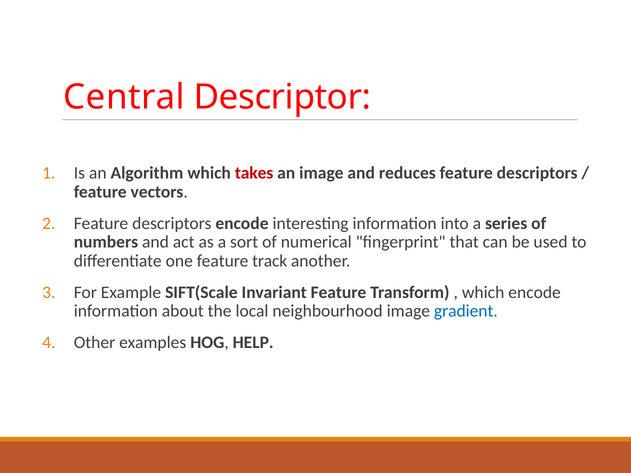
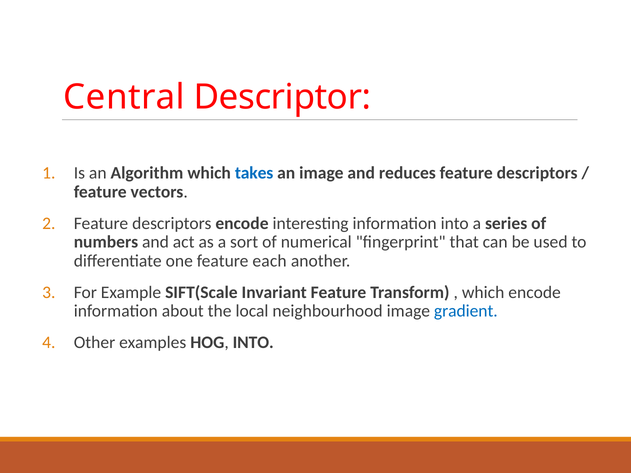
takes colour: red -> blue
track: track -> each
HOG HELP: HELP -> INTO
